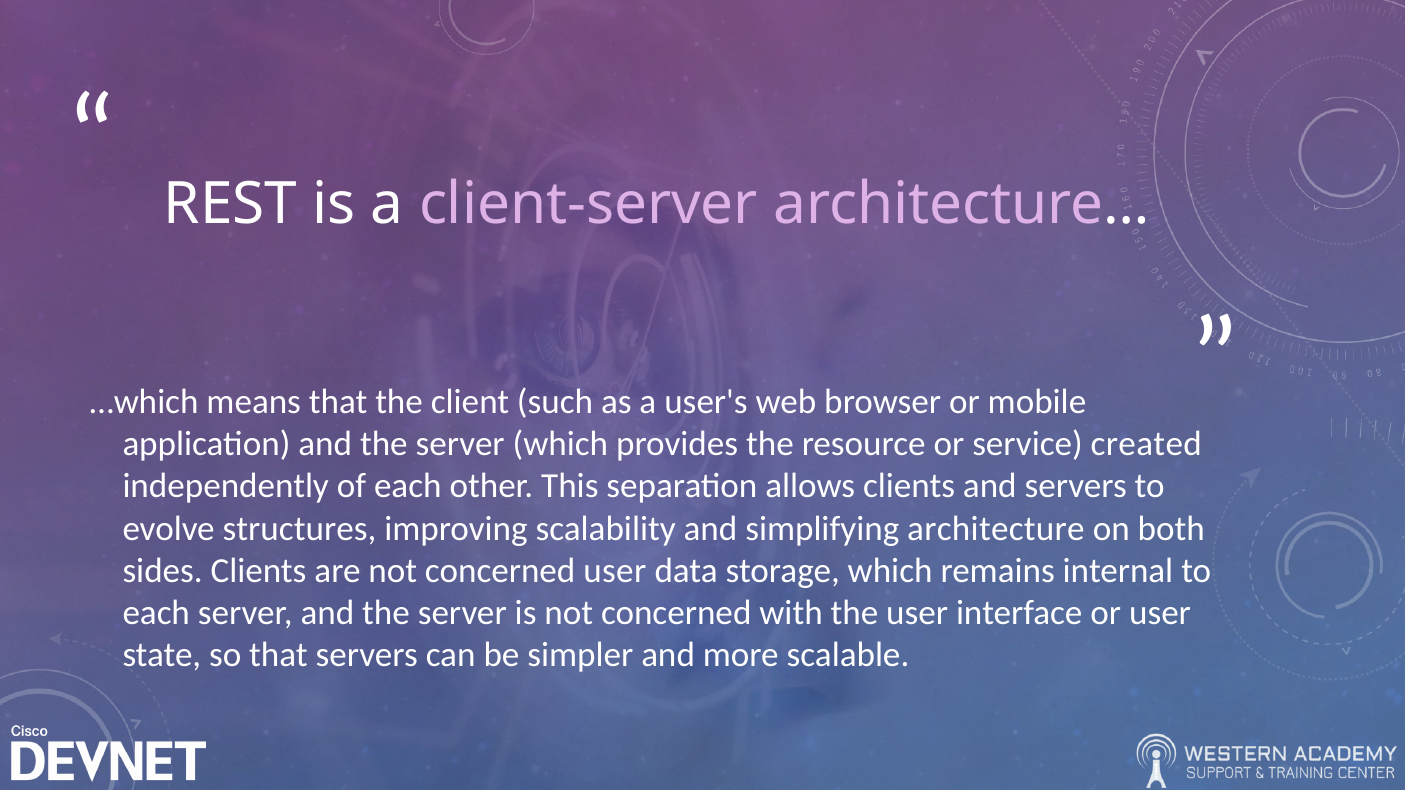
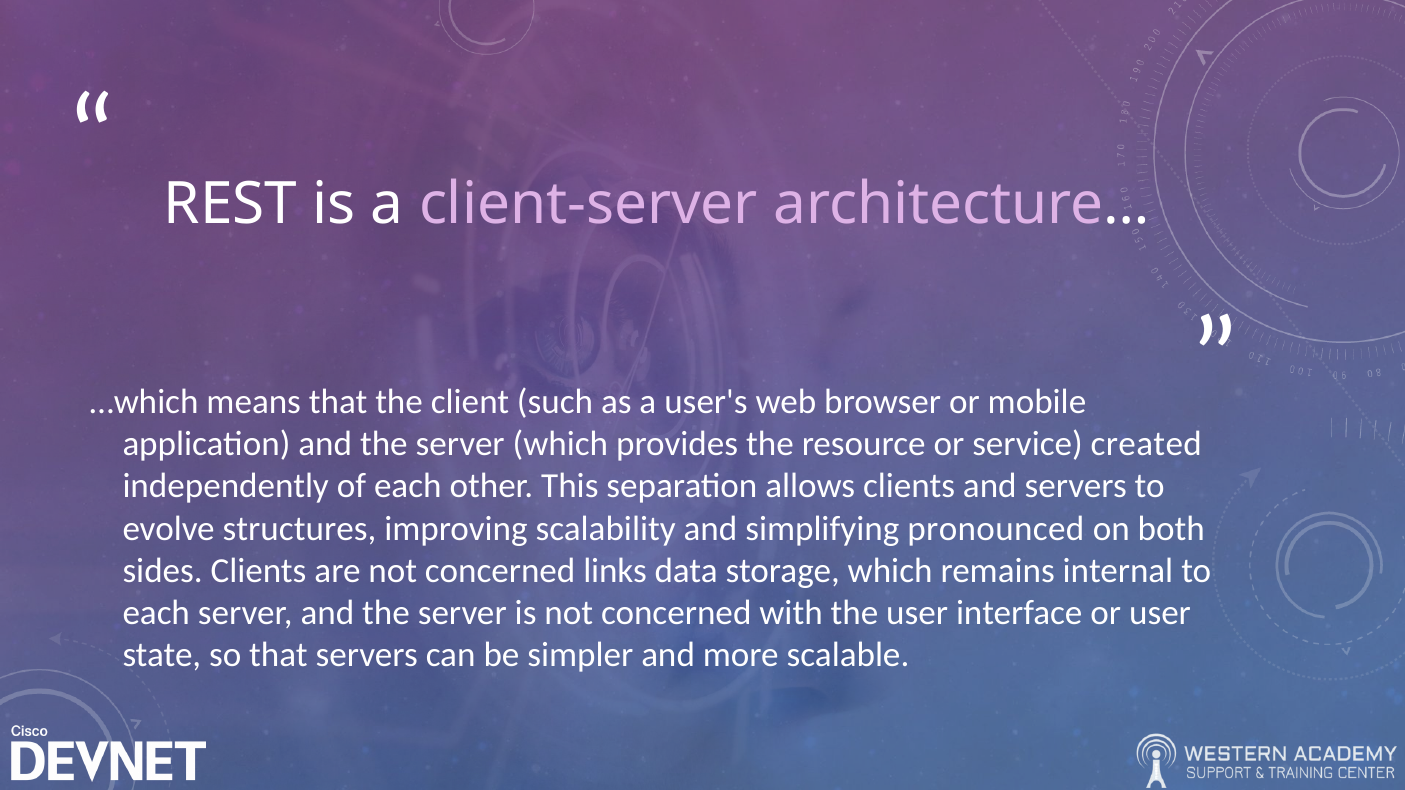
architecture: architecture -> pronounced
concerned user: user -> links
